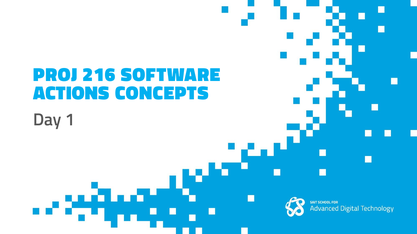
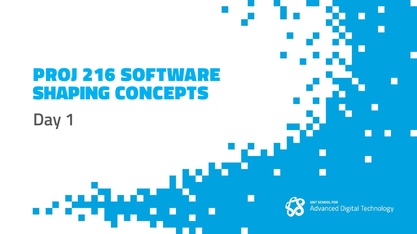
ACTIONS: ACTIONS -> SHAPING
